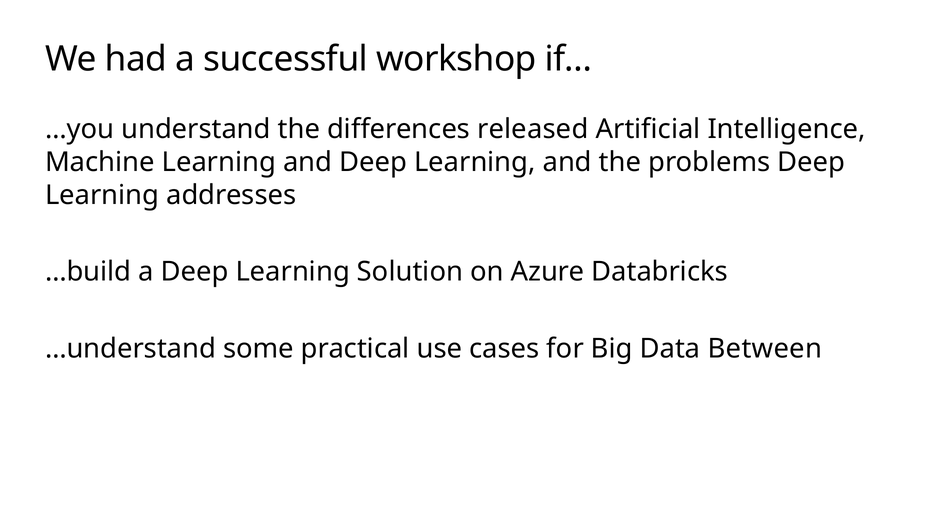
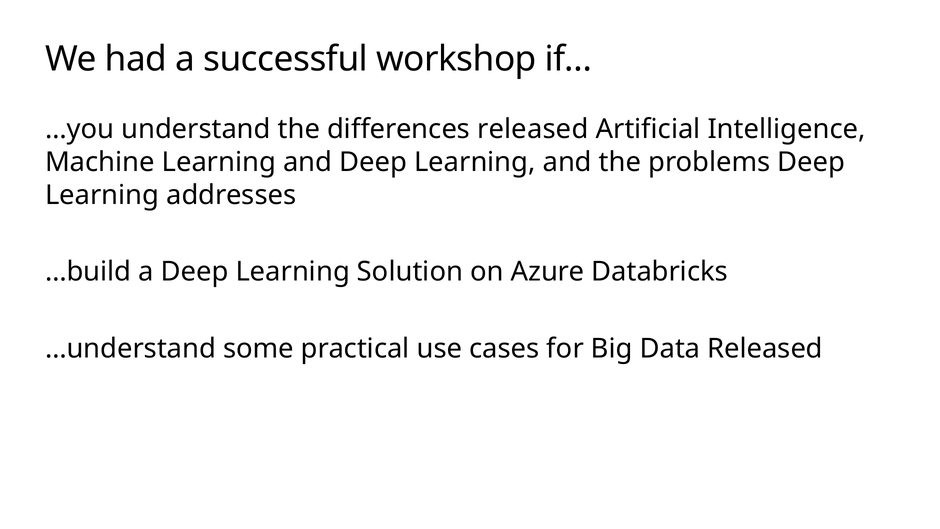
Data Between: Between -> Released
